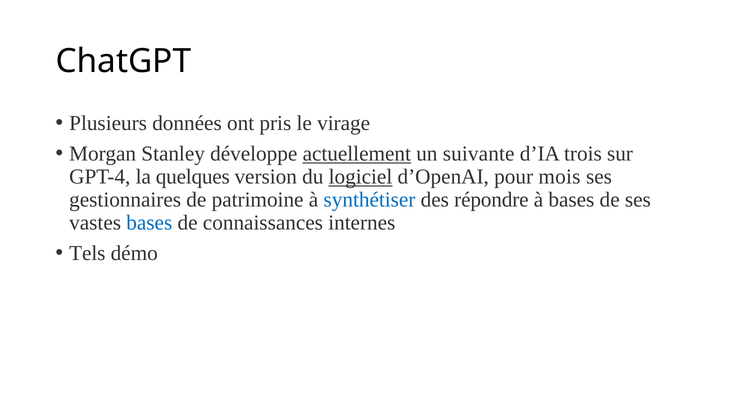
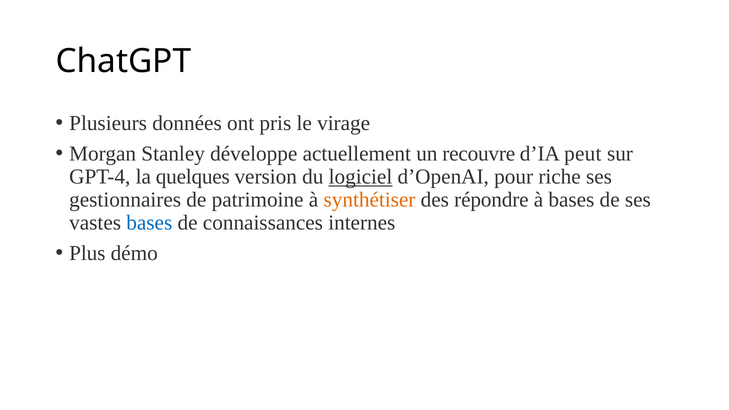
actuellement underline: present -> none
suivante: suivante -> recouvre
trois: trois -> peut
mois: mois -> riche
synthétiser colour: blue -> orange
Tels: Tels -> Plus
